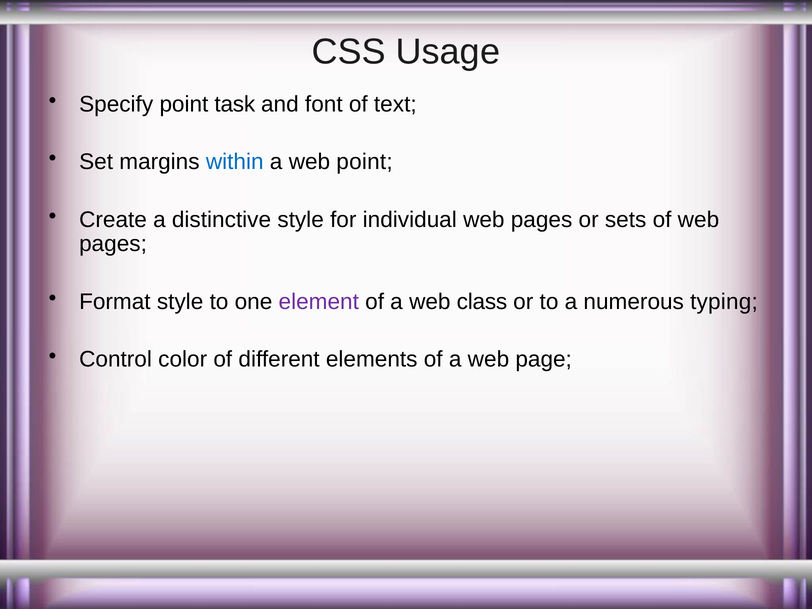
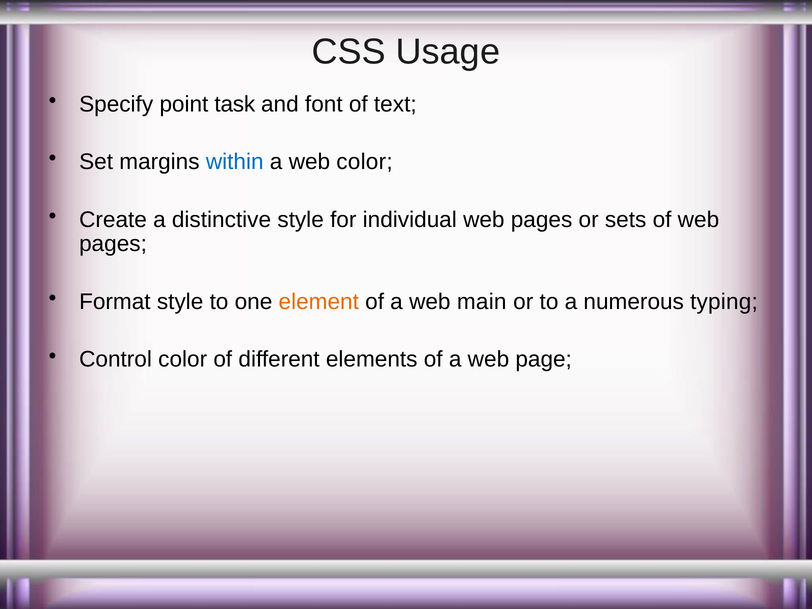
web point: point -> color
element colour: purple -> orange
class: class -> main
